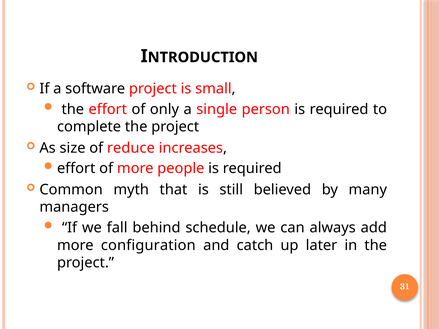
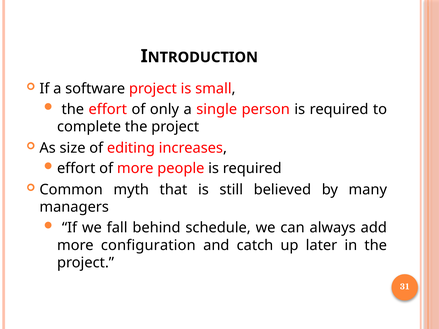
reduce: reduce -> editing
